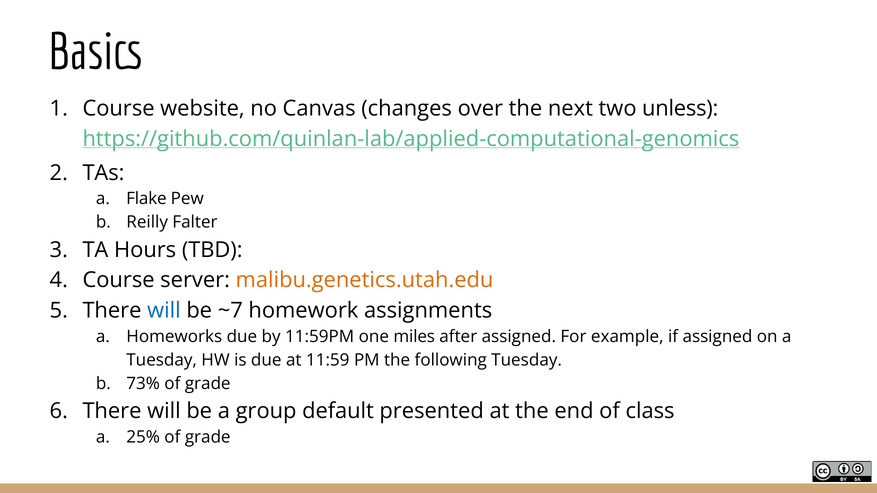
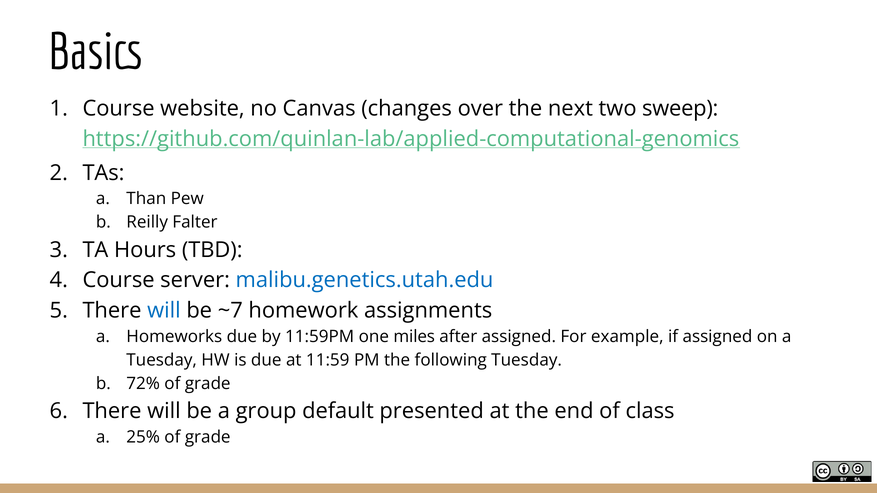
unless: unless -> sweep
Flake: Flake -> Than
malibu.genetics.utah.edu colour: orange -> blue
73%: 73% -> 72%
